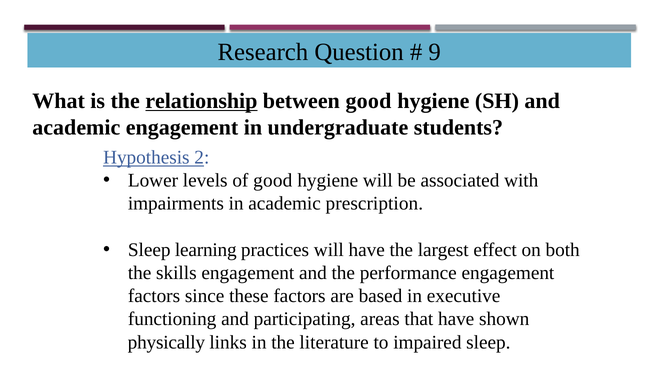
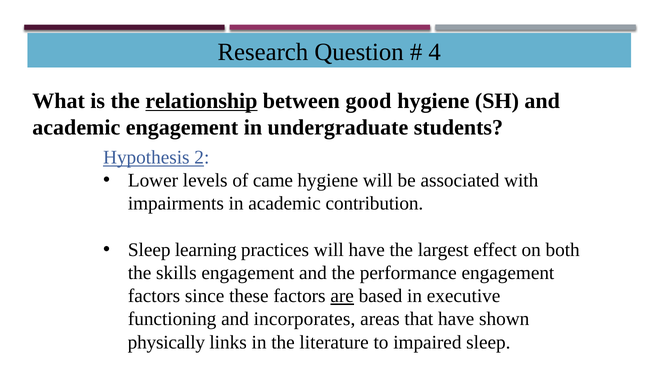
9: 9 -> 4
of good: good -> came
prescription: prescription -> contribution
are underline: none -> present
participating: participating -> incorporates
